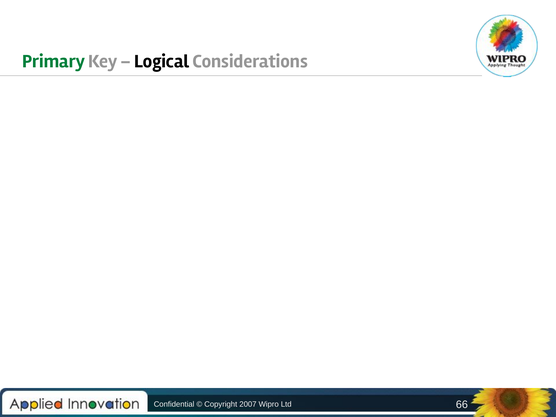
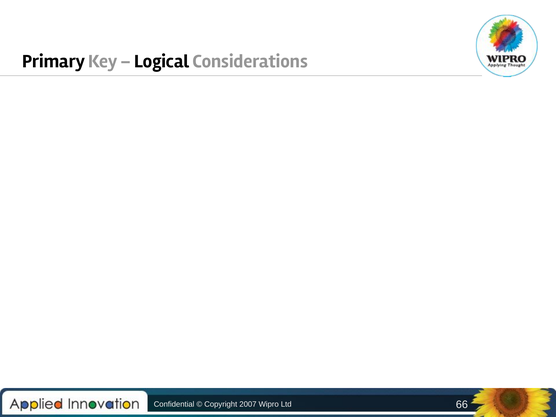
Primary colour: green -> black
